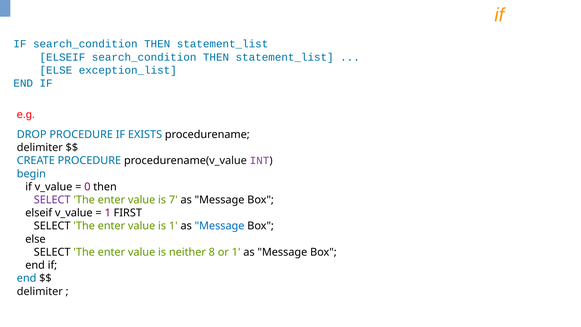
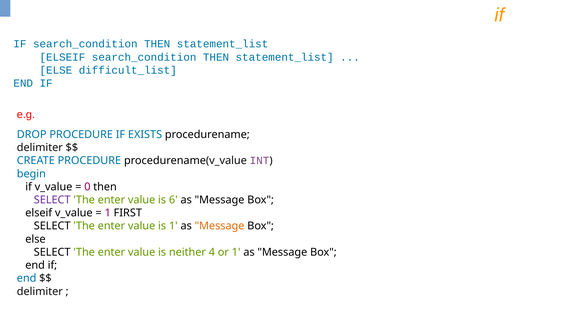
exception_list: exception_list -> difficult_list
7: 7 -> 6
Message at (220, 226) colour: blue -> orange
8: 8 -> 4
